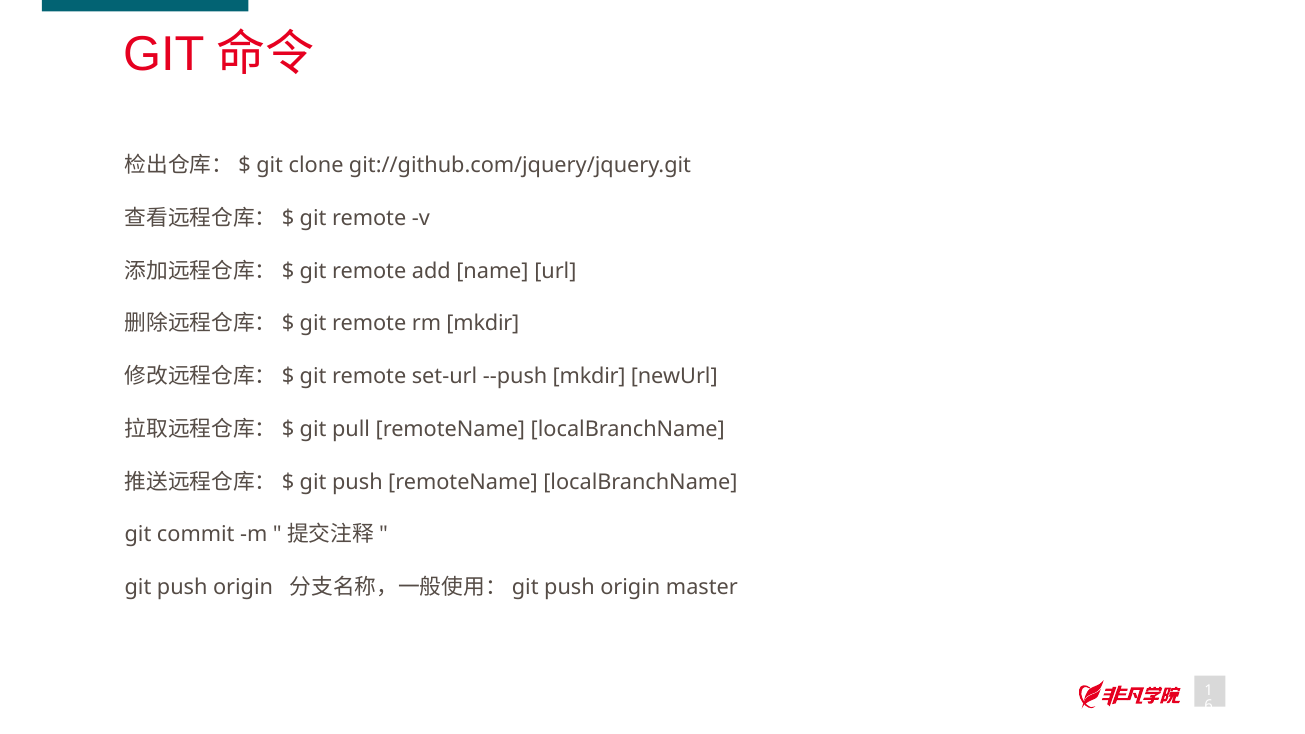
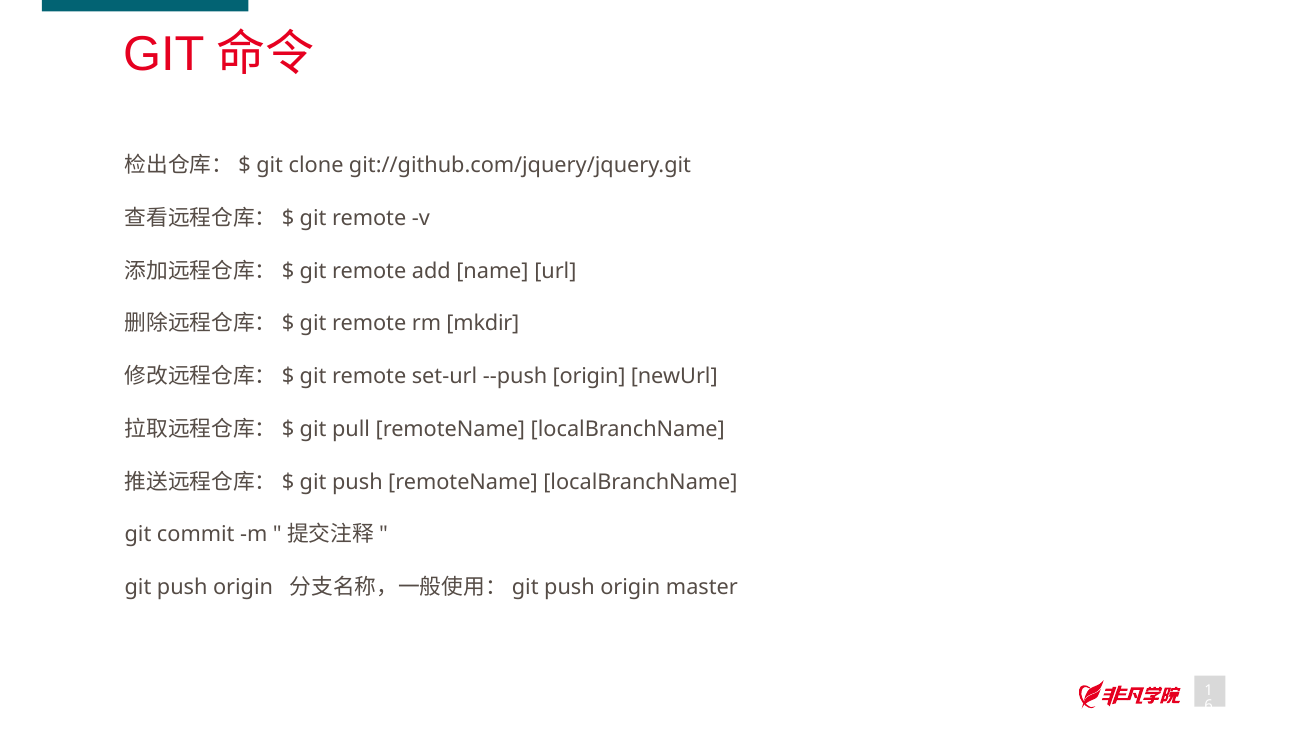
--push mkdir: mkdir -> origin
